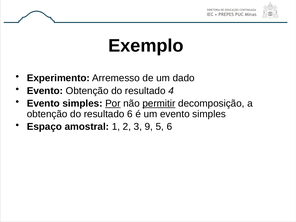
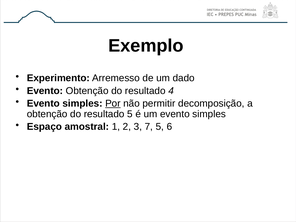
permitir underline: present -> none
resultado 6: 6 -> 5
9: 9 -> 7
